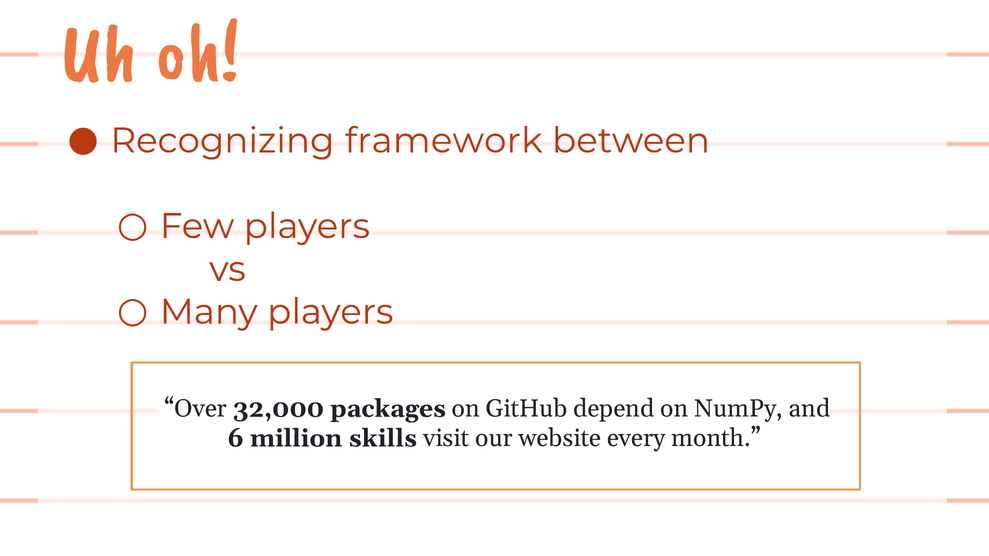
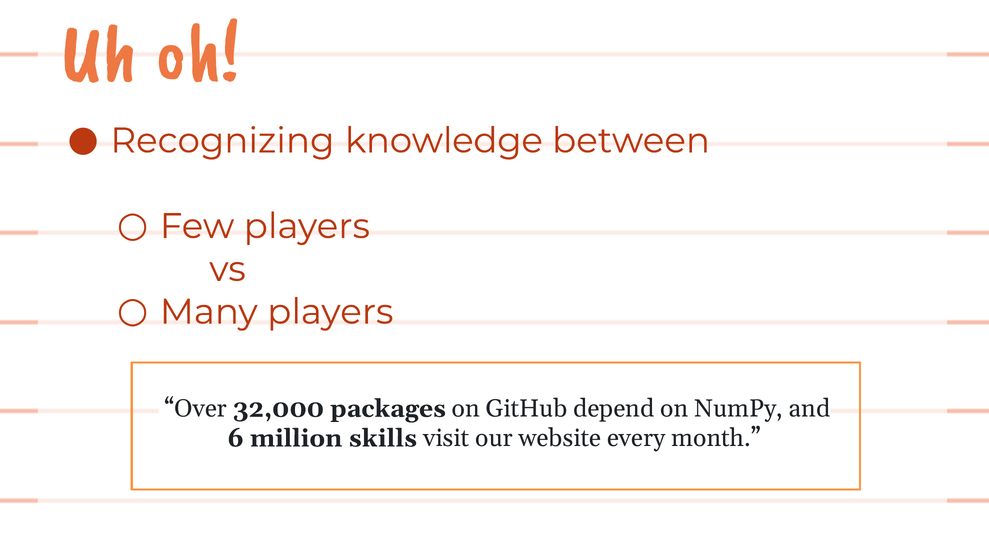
framework: framework -> knowledge
